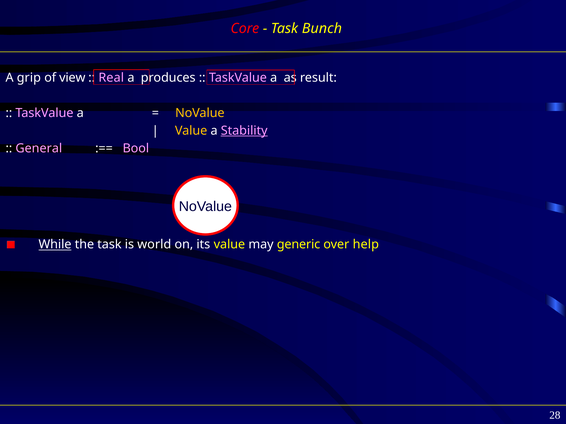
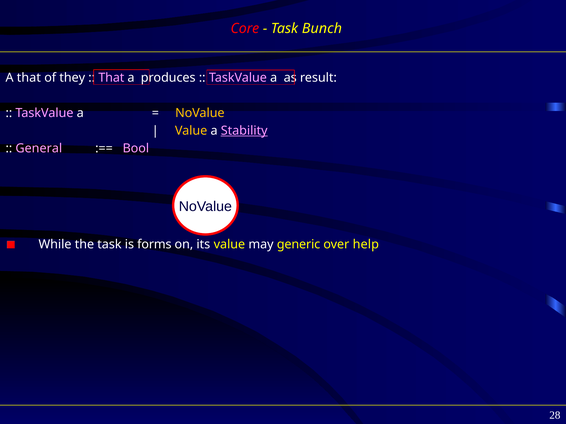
A grip: grip -> that
view: view -> they
Real at (111, 78): Real -> That
While underline: present -> none
world: world -> forms
